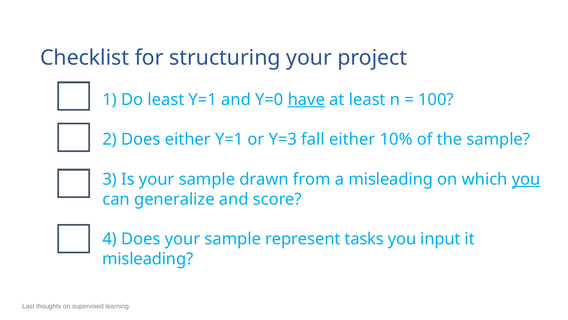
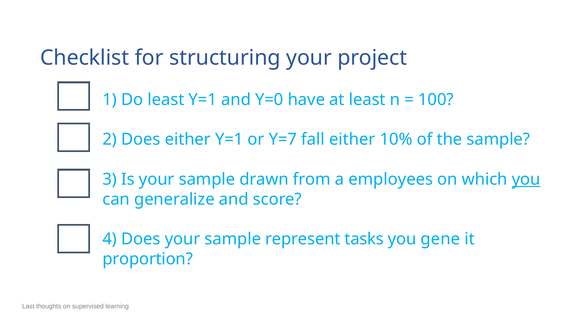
have underline: present -> none
Y=3: Y=3 -> Y=7
a misleading: misleading -> employees
input: input -> gene
misleading at (148, 259): misleading -> proportion
